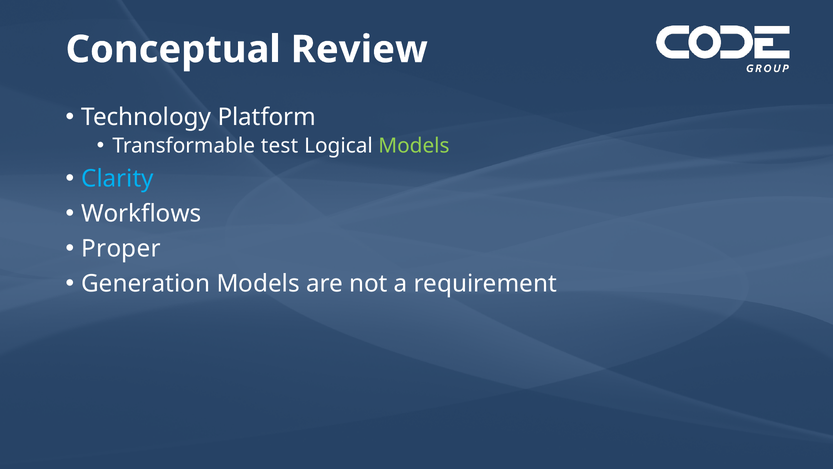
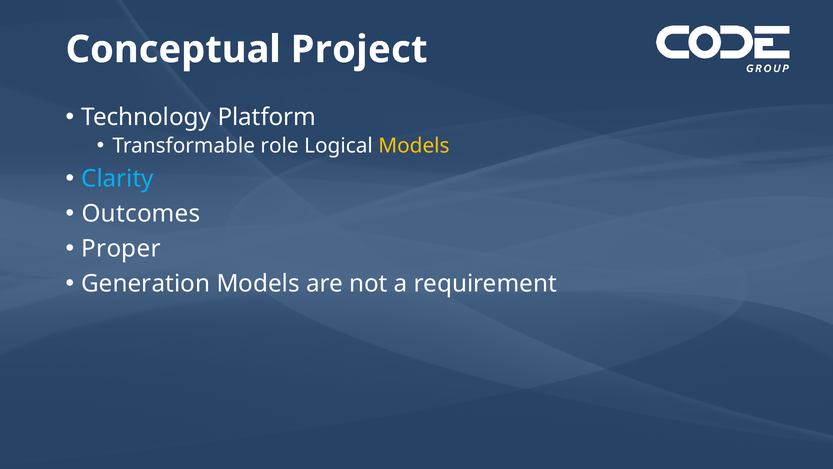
Review: Review -> Project
test: test -> role
Models at (414, 146) colour: light green -> yellow
Workflows: Workflows -> Outcomes
